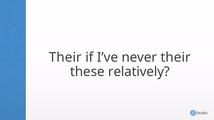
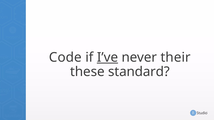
Their at (65, 58): Their -> Code
I’ve underline: none -> present
relatively: relatively -> standard
